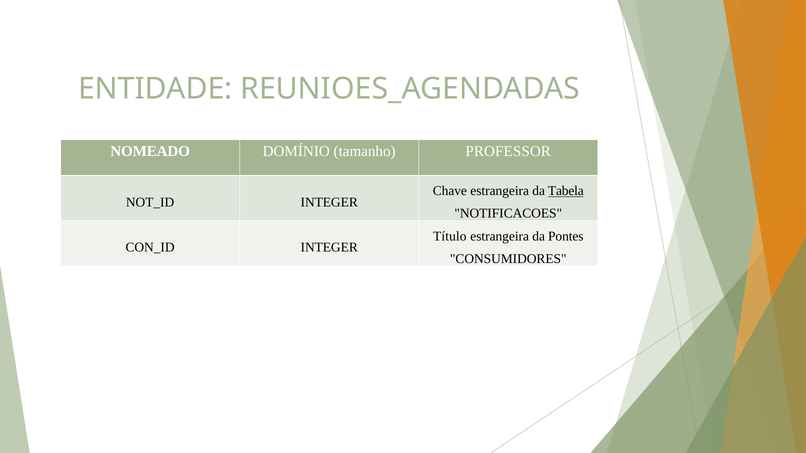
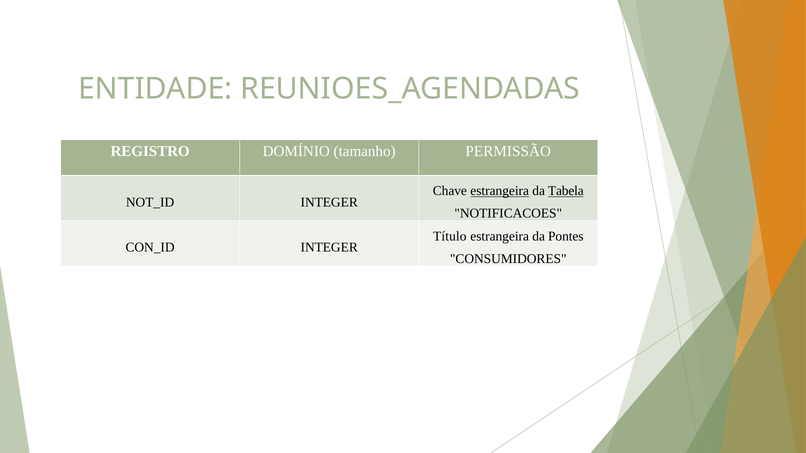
NOMEADO: NOMEADO -> REGISTRO
PROFESSOR: PROFESSOR -> PERMISSÃO
estrangeira at (500, 191) underline: none -> present
